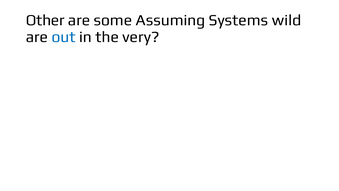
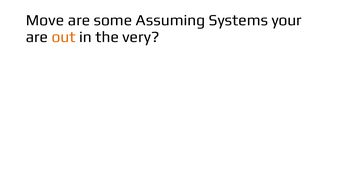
Other: Other -> Move
wild: wild -> your
out colour: blue -> orange
